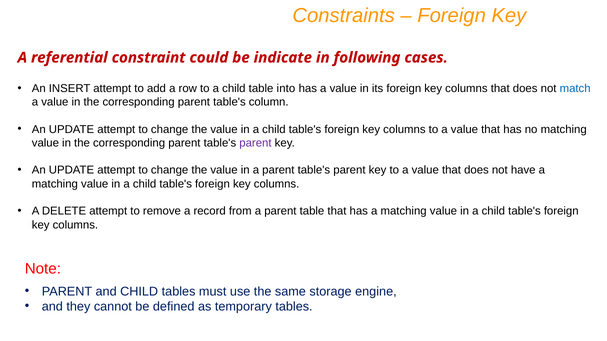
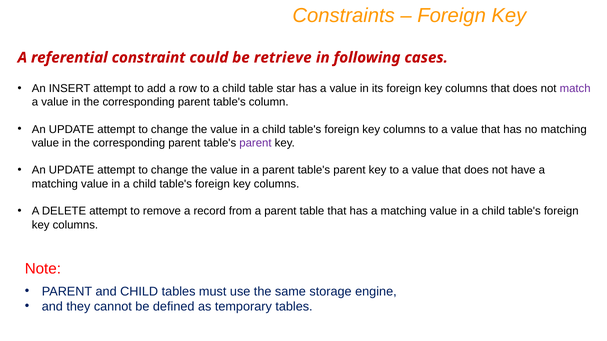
indicate: indicate -> retrieve
into: into -> star
match colour: blue -> purple
